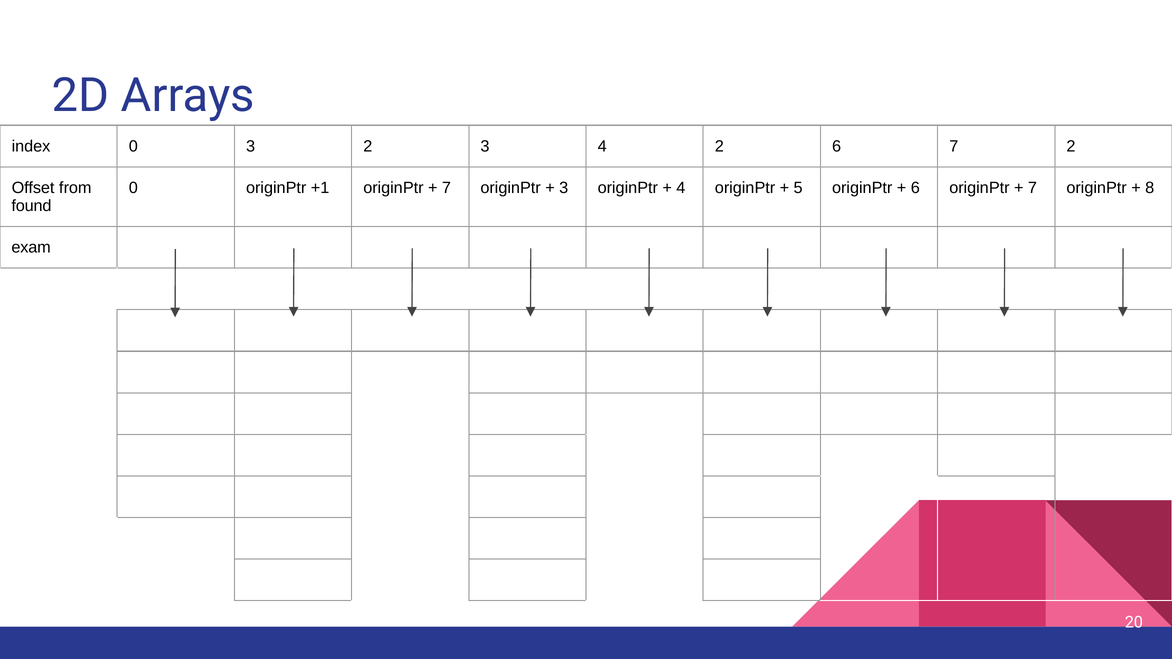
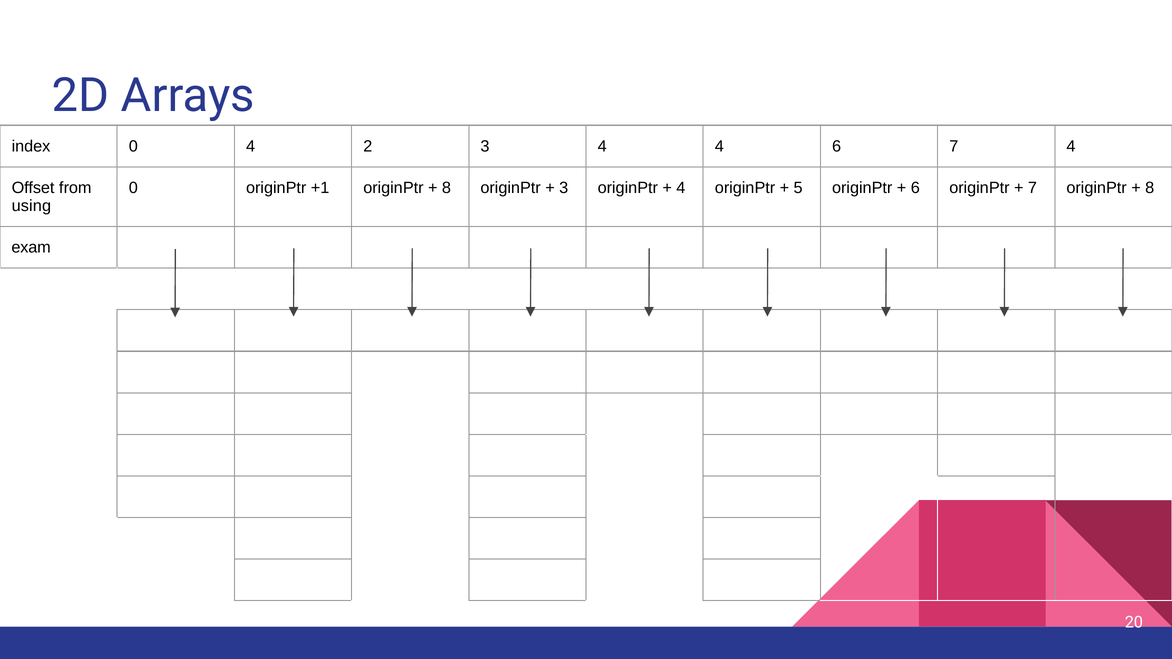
0 3: 3 -> 4
4 2: 2 -> 4
7 2: 2 -> 4
7 at (446, 188): 7 -> 8
found: found -> using
